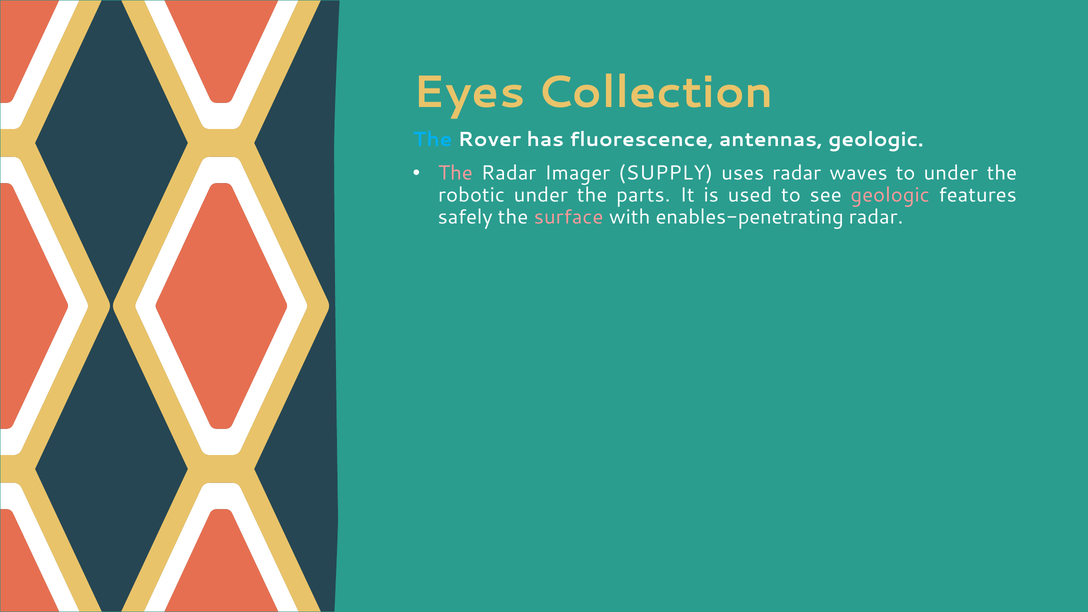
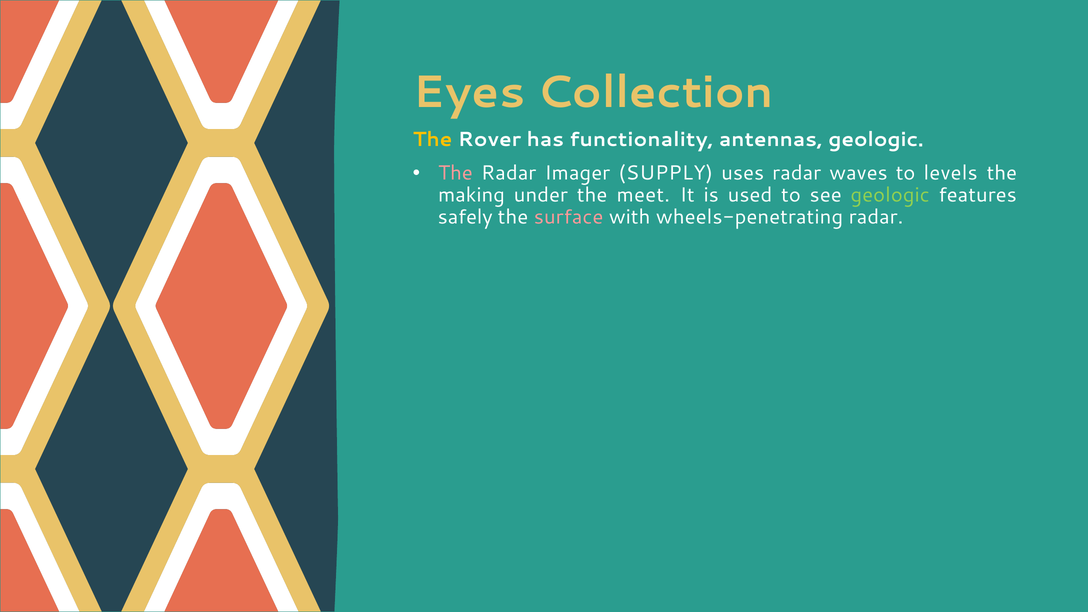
The at (433, 140) colour: light blue -> yellow
fluorescence: fluorescence -> functionality
to under: under -> levels
robotic: robotic -> making
parts: parts -> meet
geologic at (890, 195) colour: pink -> light green
enables-penetrating: enables-penetrating -> wheels-penetrating
